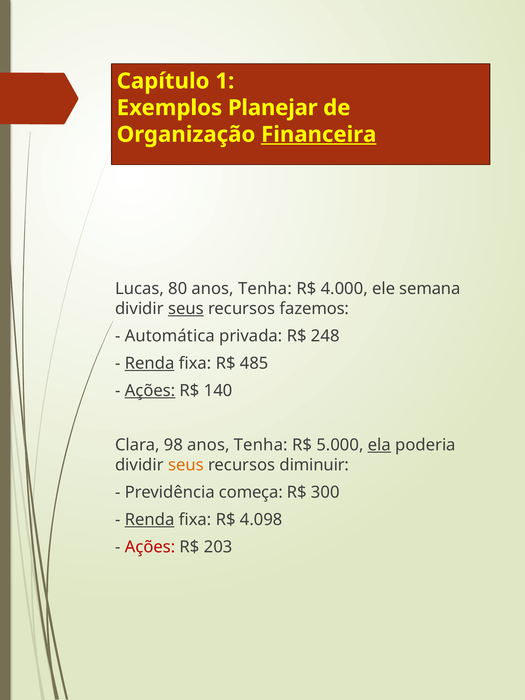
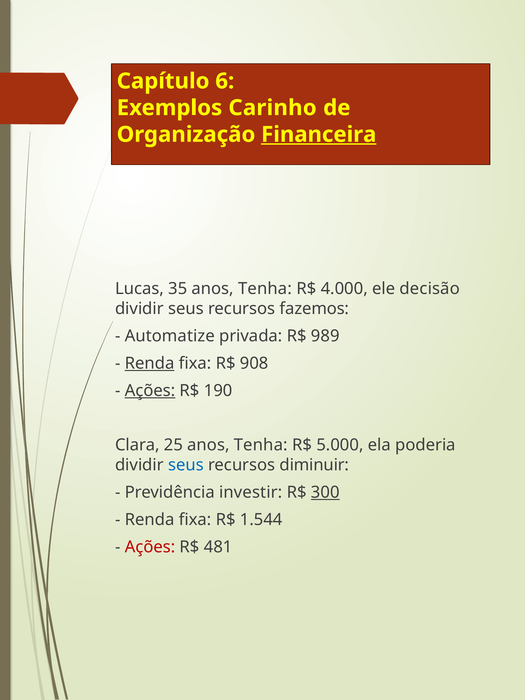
1: 1 -> 6
Planejar: Planejar -> Carinho
80: 80 -> 35
semana: semana -> decisão
seus at (186, 309) underline: present -> none
Automática: Automática -> Automatize
248: 248 -> 989
485: 485 -> 908
140: 140 -> 190
98: 98 -> 25
ela underline: present -> none
seus at (186, 465) colour: orange -> blue
começa: começa -> investir
300 underline: none -> present
Renda at (150, 520) underline: present -> none
4.098: 4.098 -> 1.544
203: 203 -> 481
